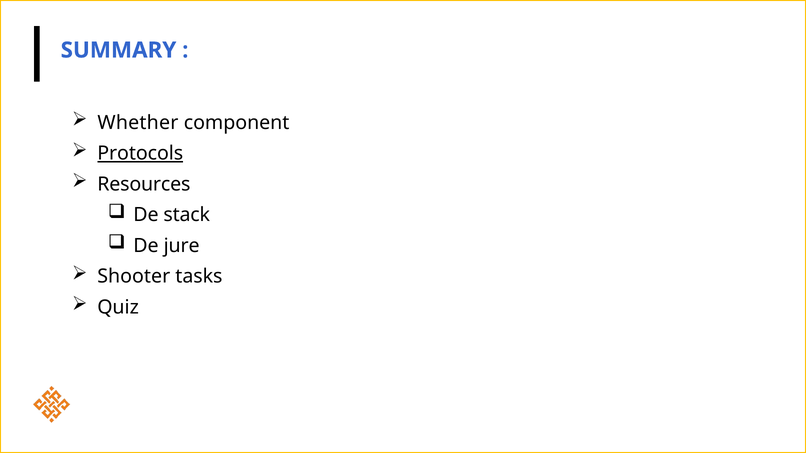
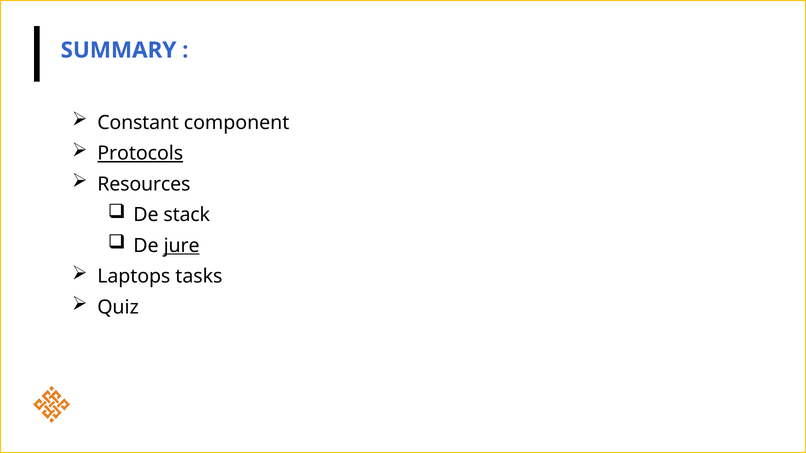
Whether: Whether -> Constant
jure underline: none -> present
Shooter: Shooter -> Laptops
